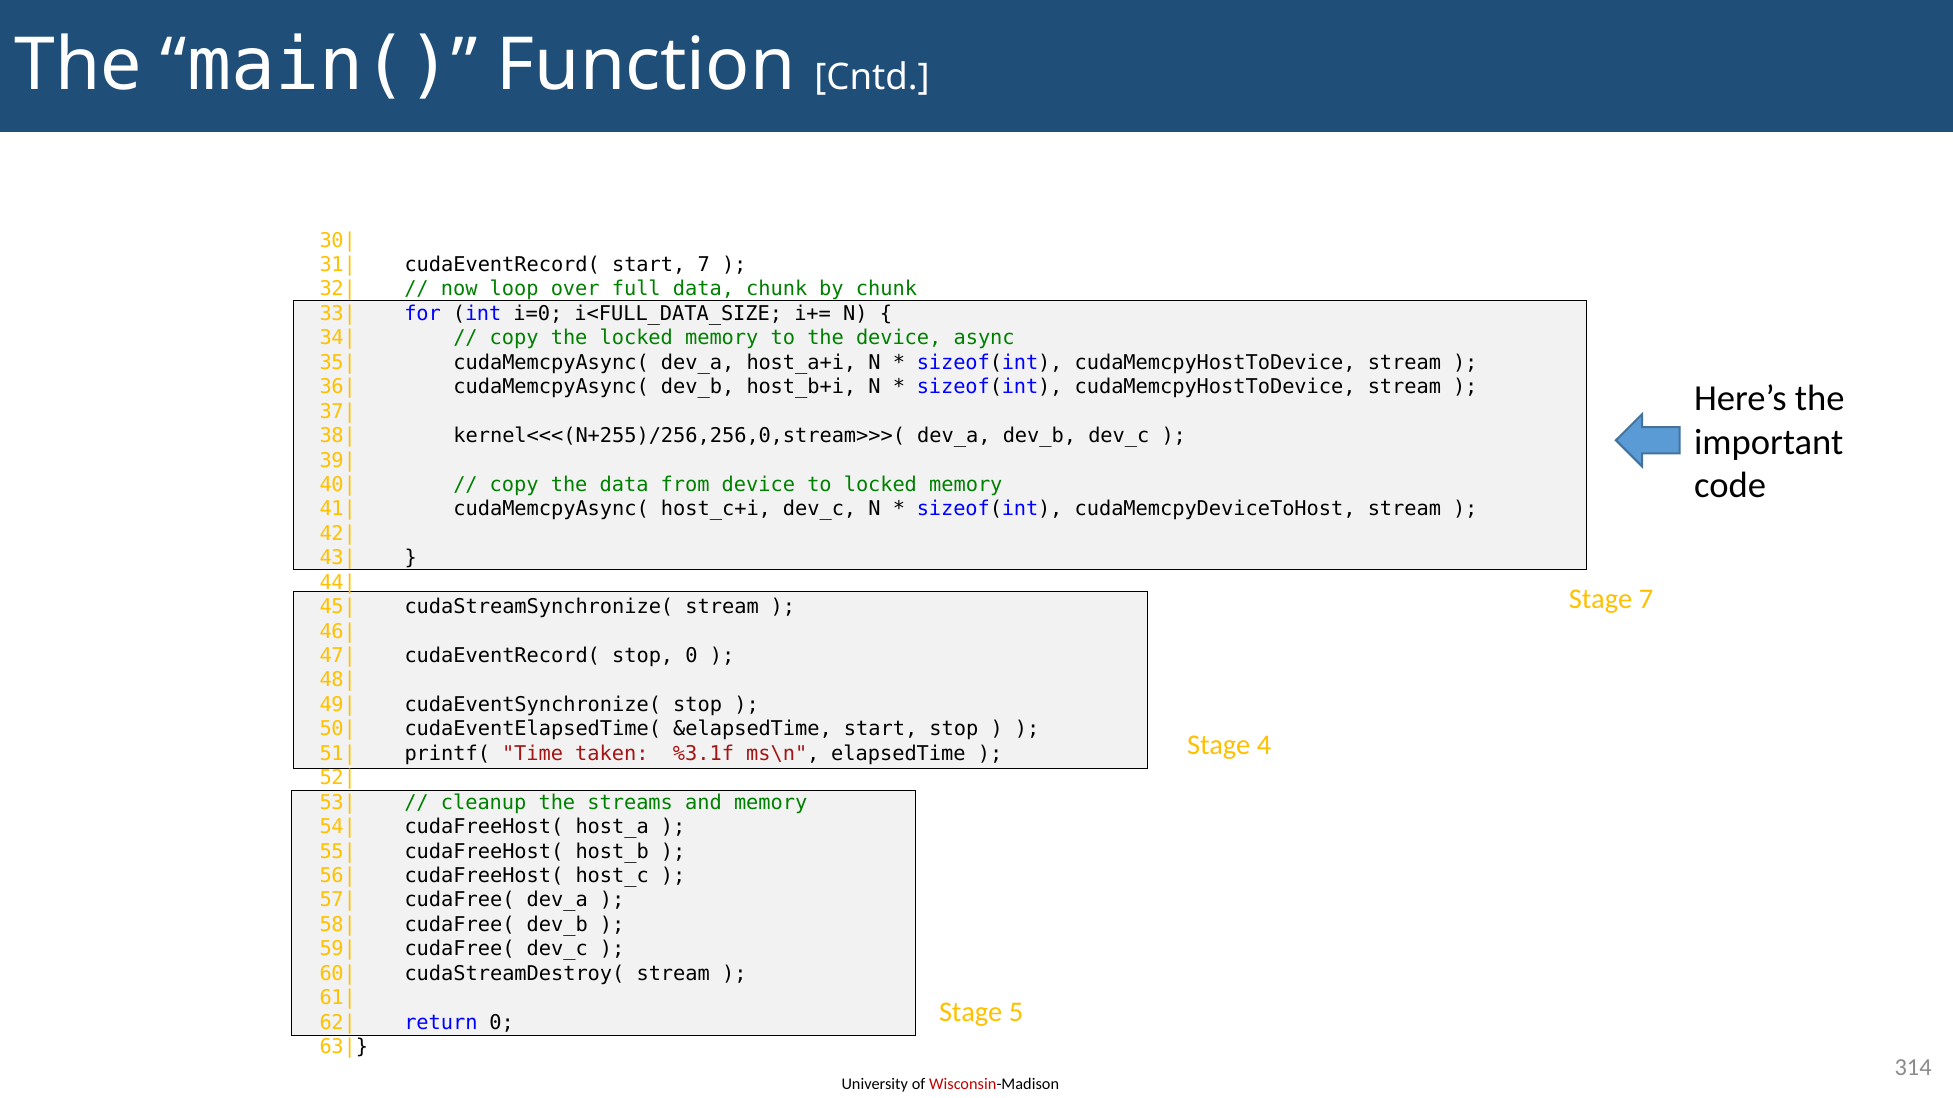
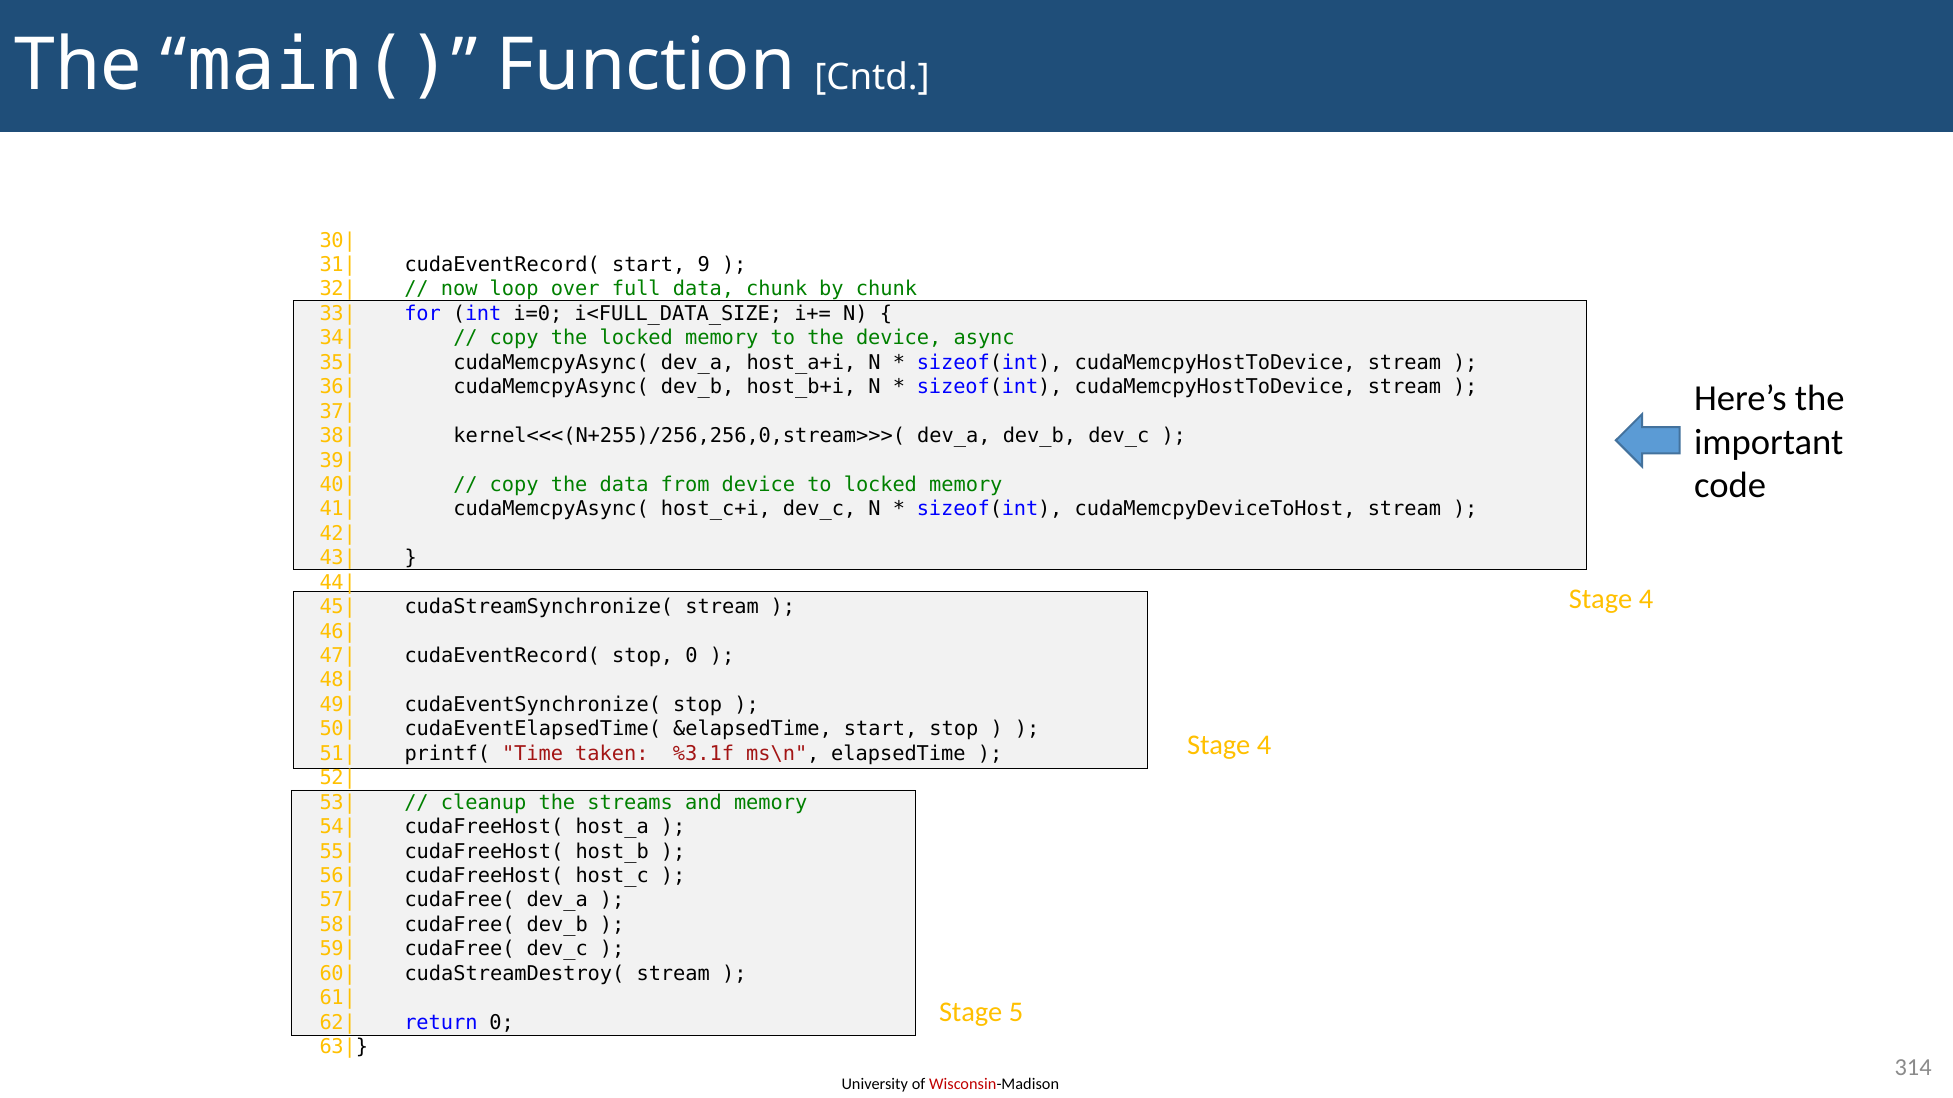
start 7: 7 -> 9
7 at (1646, 600): 7 -> 4
